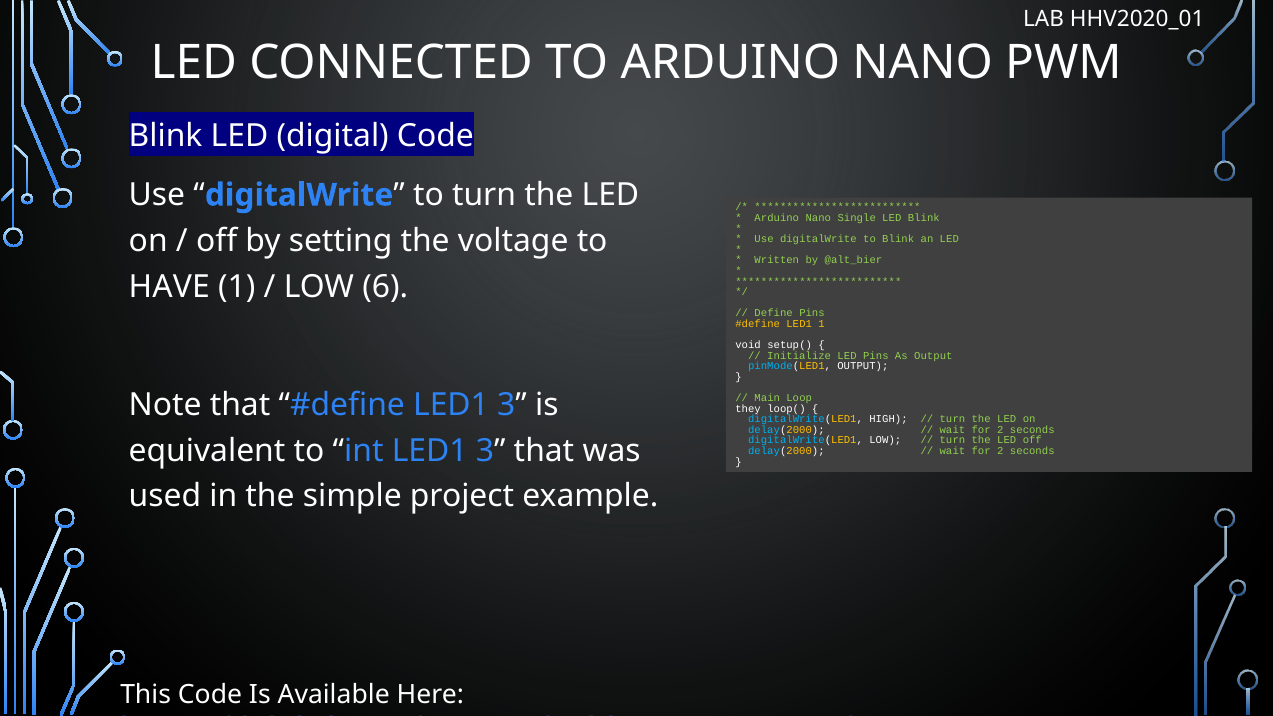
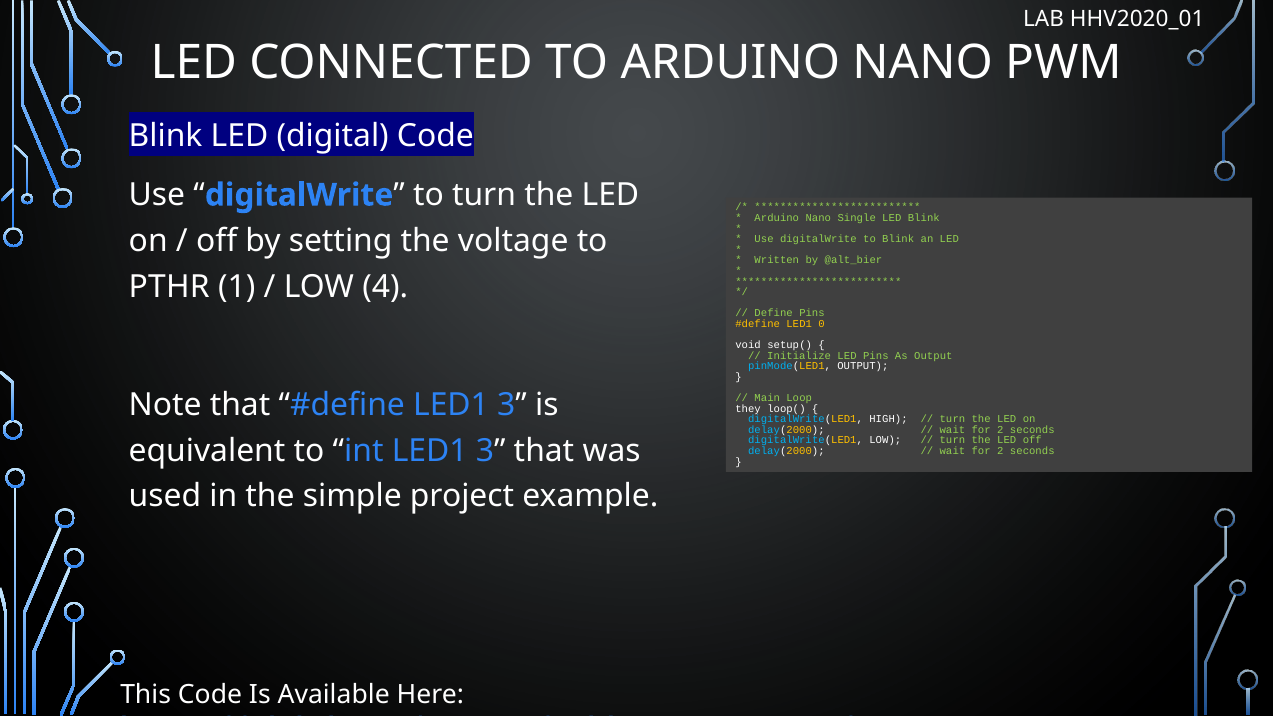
HAVE: HAVE -> PTHR
6: 6 -> 4
LED1 1: 1 -> 0
